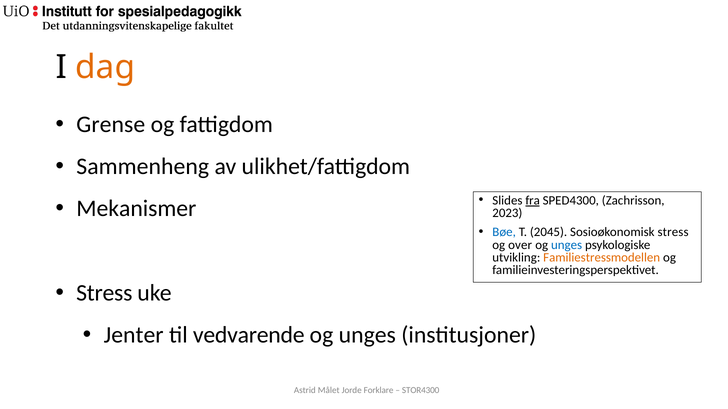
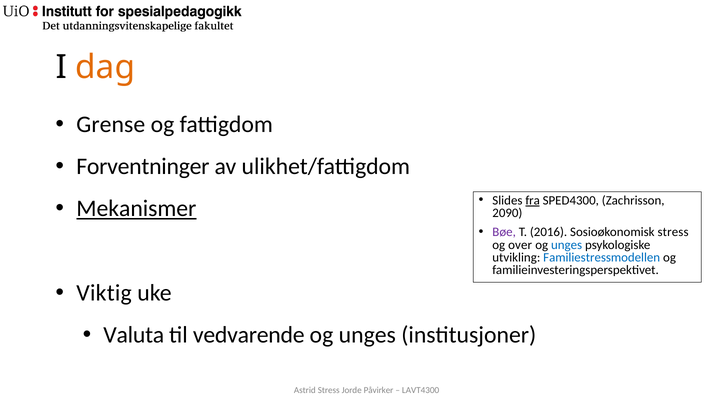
Sammenheng: Sammenheng -> Forventninger
Mekanismer underline: none -> present
2023: 2023 -> 2090
Bøe colour: blue -> purple
2045: 2045 -> 2016
Familiestressmodellen colour: orange -> blue
Stress at (104, 293): Stress -> Viktig
Jenter: Jenter -> Valuta
Astrid Målet: Målet -> Stress
Forklare: Forklare -> Påvirker
STOR4300: STOR4300 -> LAVT4300
